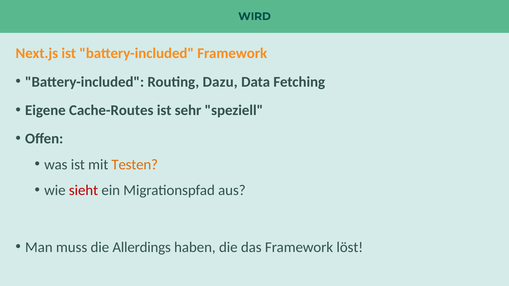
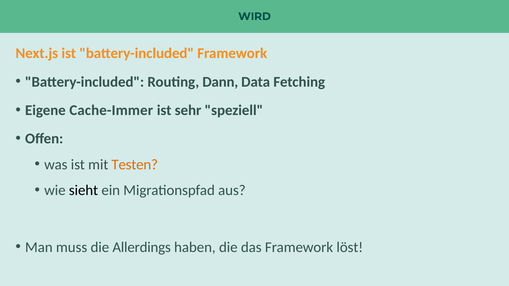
Dazu: Dazu -> Dann
Cache-Routes: Cache-Routes -> Cache-Immer
sieht colour: red -> black
